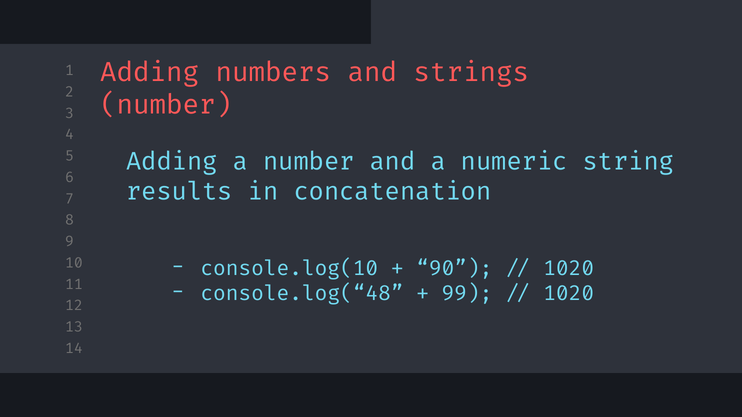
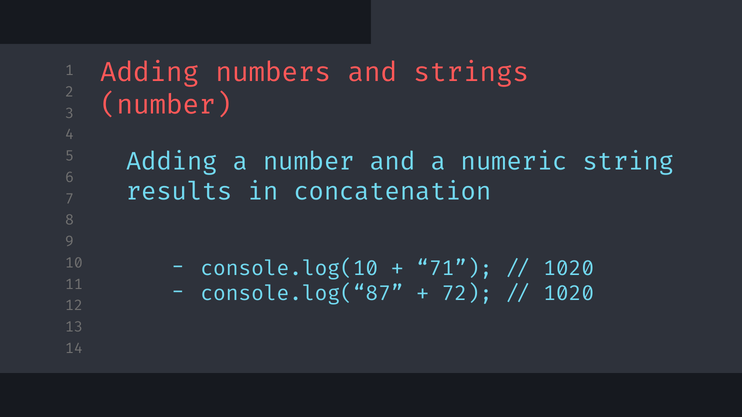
90: 90 -> 71
console.log(“48: console.log(“48 -> console.log(“87
99: 99 -> 72
